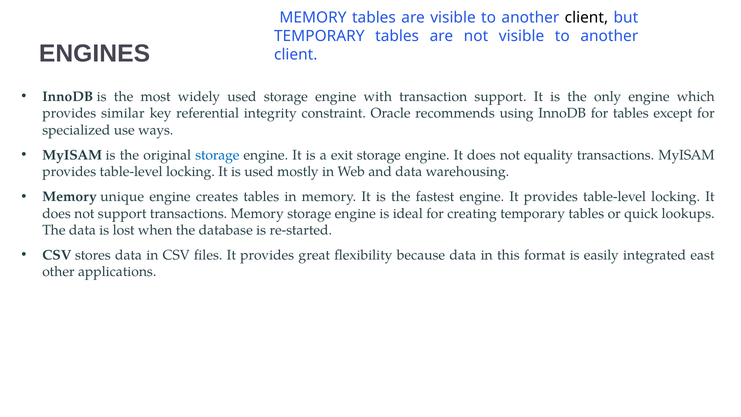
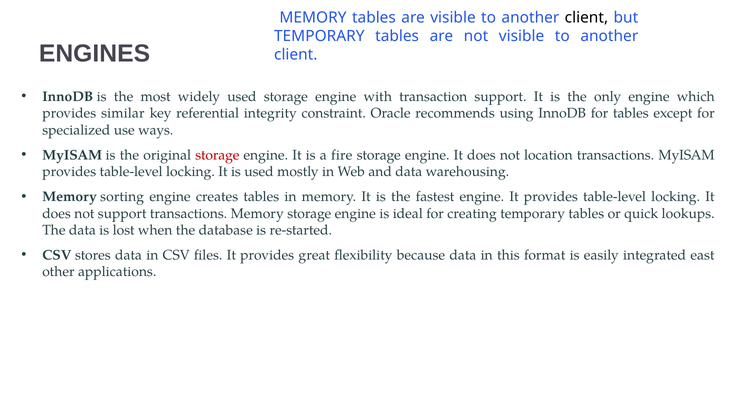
storage at (217, 155) colour: blue -> red
exit: exit -> fire
equality: equality -> location
unique: unique -> sorting
